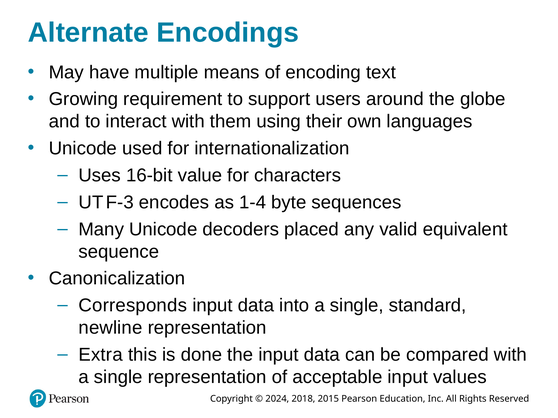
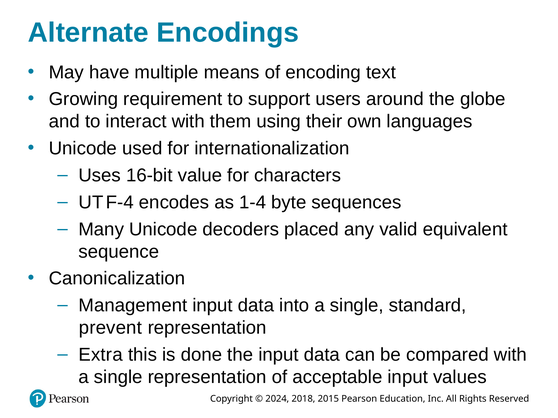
F-3: F-3 -> F-4
Corresponds: Corresponds -> Management
newline: newline -> prevent
